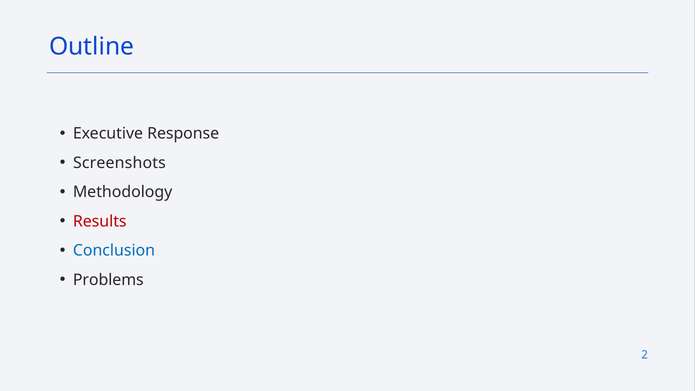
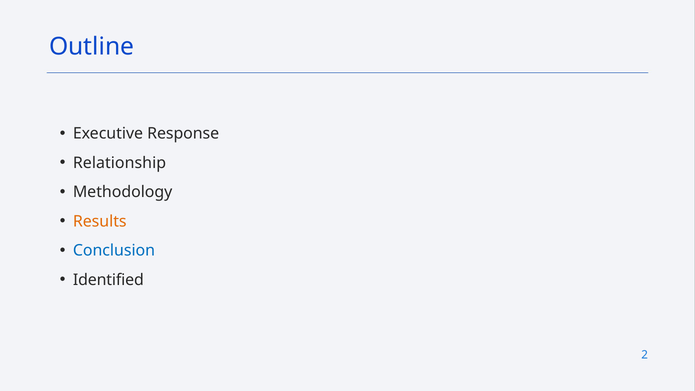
Screenshots: Screenshots -> Relationship
Results colour: red -> orange
Problems: Problems -> Identified
